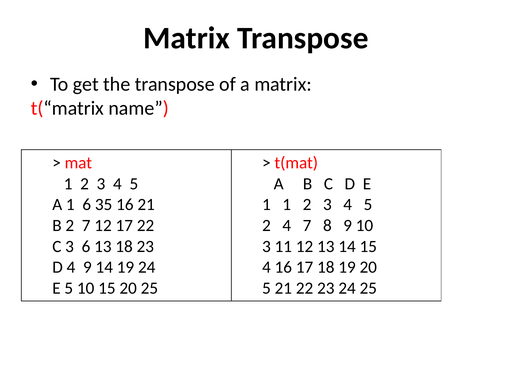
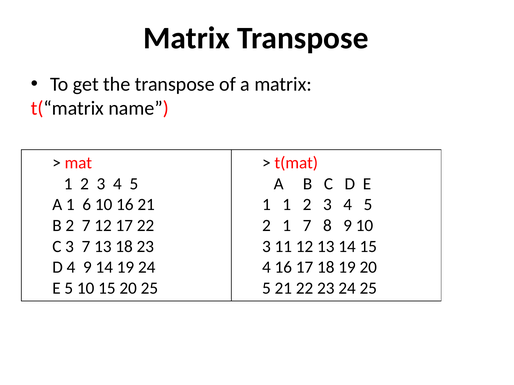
6 35: 35 -> 10
2 4: 4 -> 1
3 6: 6 -> 7
